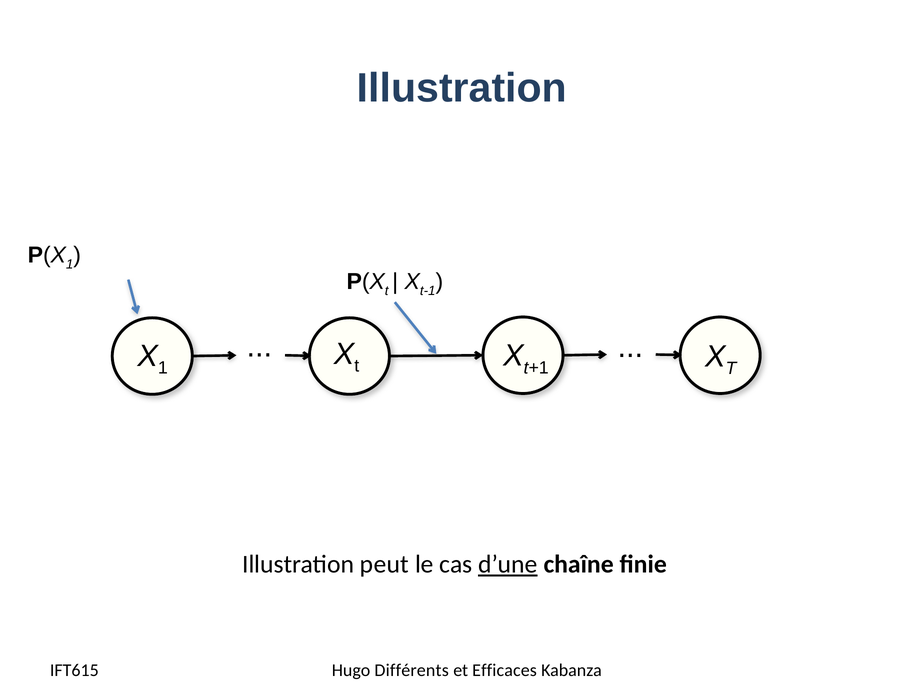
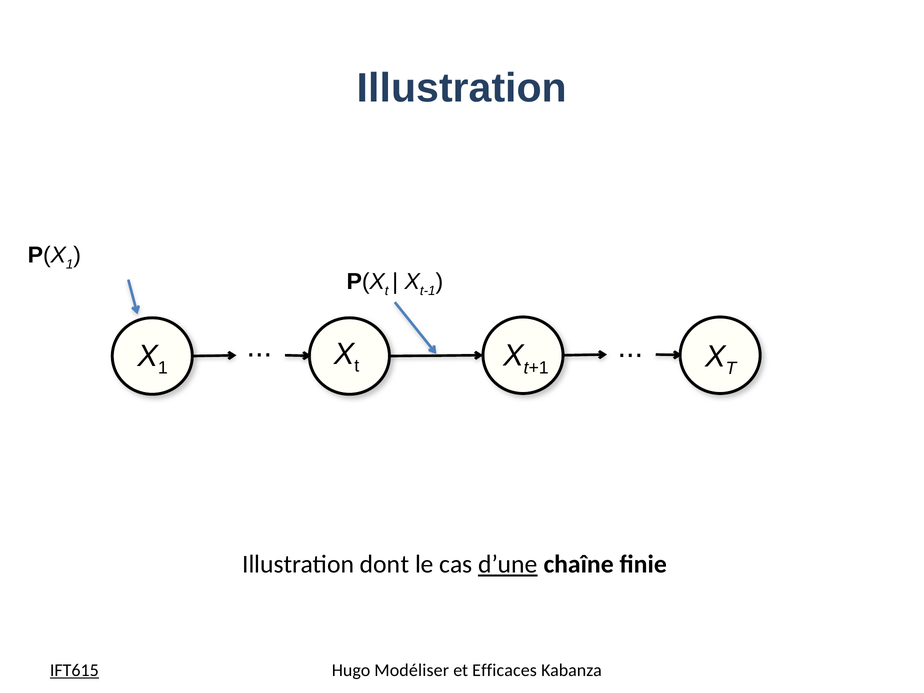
peut: peut -> dont
IFT615 underline: none -> present
Différents: Différents -> Modéliser
